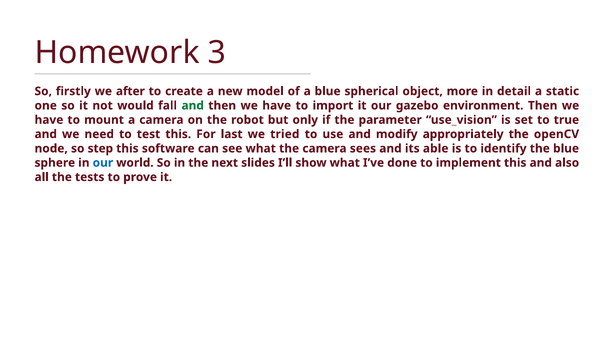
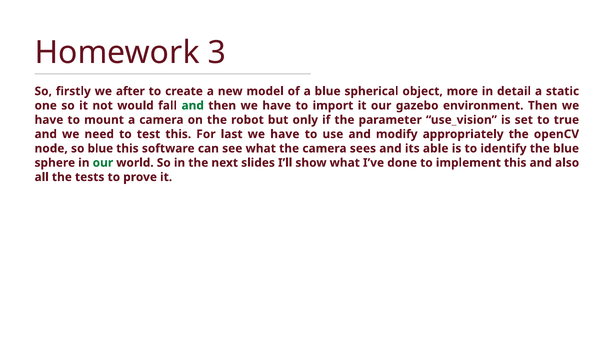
last we tried: tried -> have
so step: step -> blue
our at (103, 163) colour: blue -> green
